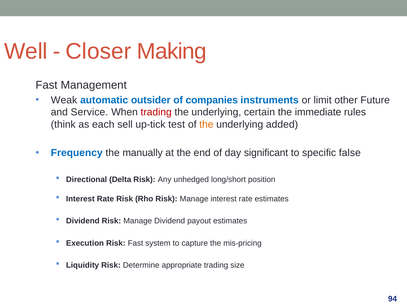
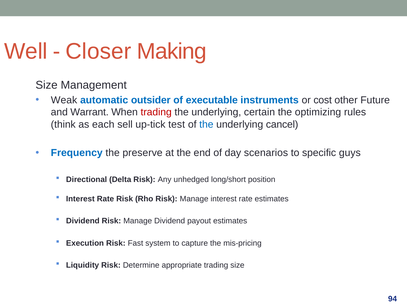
Fast at (47, 85): Fast -> Size
companies: companies -> executable
limit: limit -> cost
Service: Service -> Warrant
immediate: immediate -> optimizing
the at (206, 125) colour: orange -> blue
added: added -> cancel
manually: manually -> preserve
significant: significant -> scenarios
false: false -> guys
